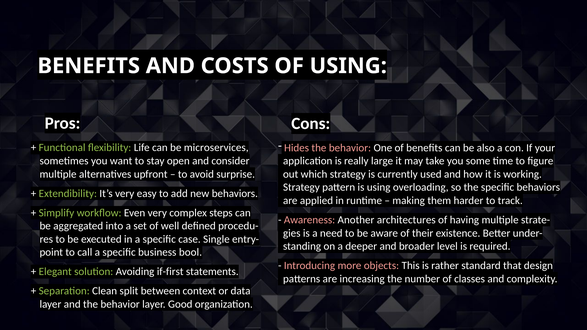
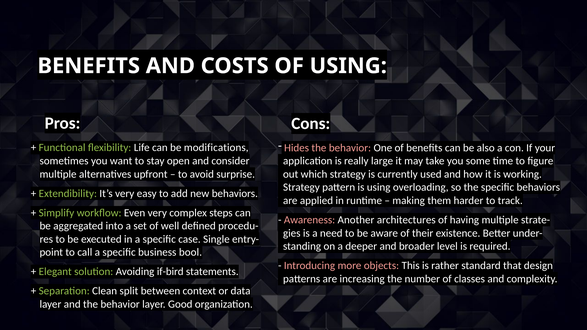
microservices: microservices -> modifications
if-first: if-first -> if-bird
